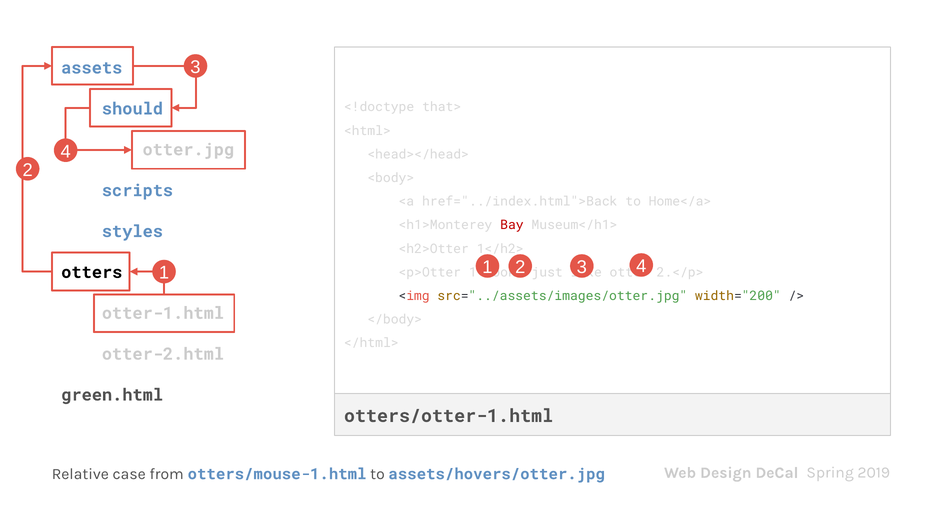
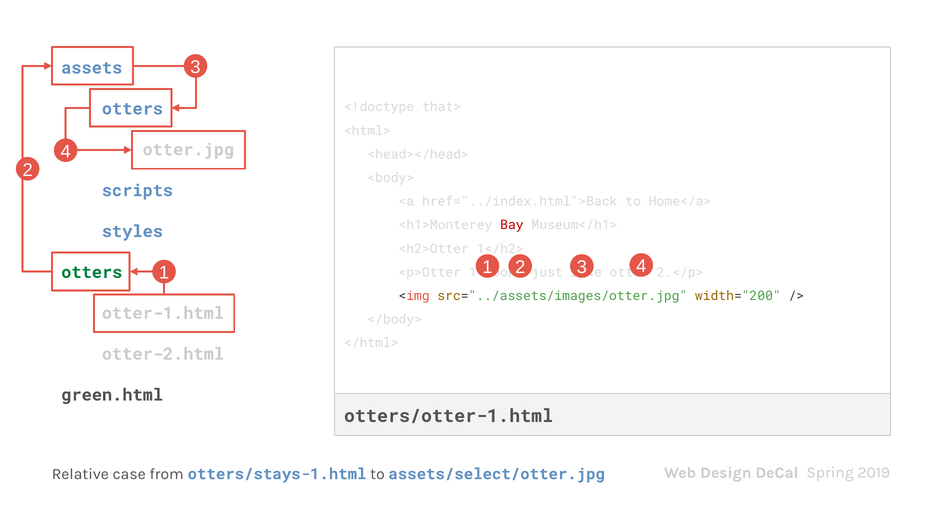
should at (132, 109): should -> otters
otters at (92, 272) colour: black -> green
otters/mouse-1.html: otters/mouse-1.html -> otters/stays-1.html
assets/hovers/otter.jpg: assets/hovers/otter.jpg -> assets/select/otter.jpg
